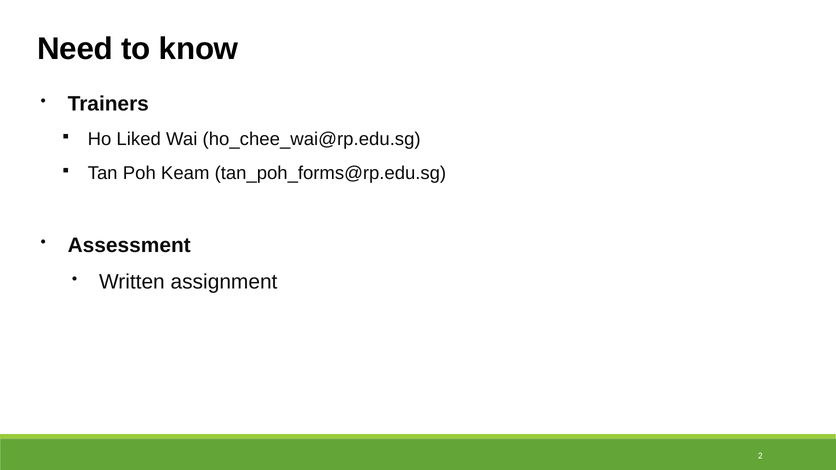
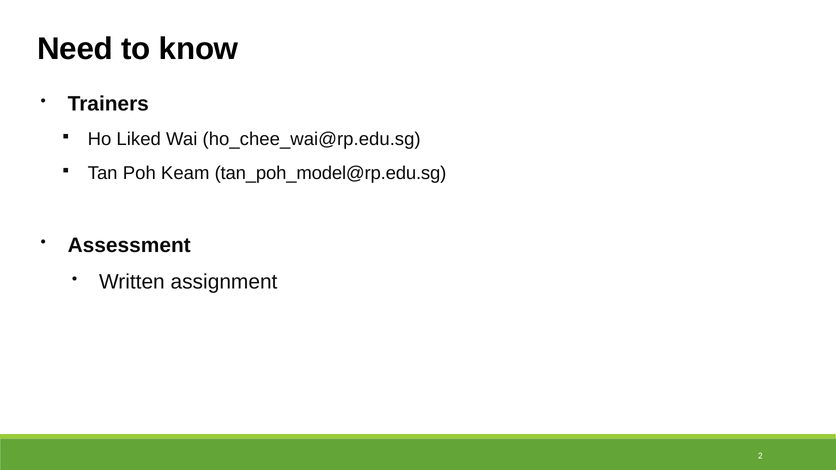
tan_poh_forms@rp.edu.sg: tan_poh_forms@rp.edu.sg -> tan_poh_model@rp.edu.sg
